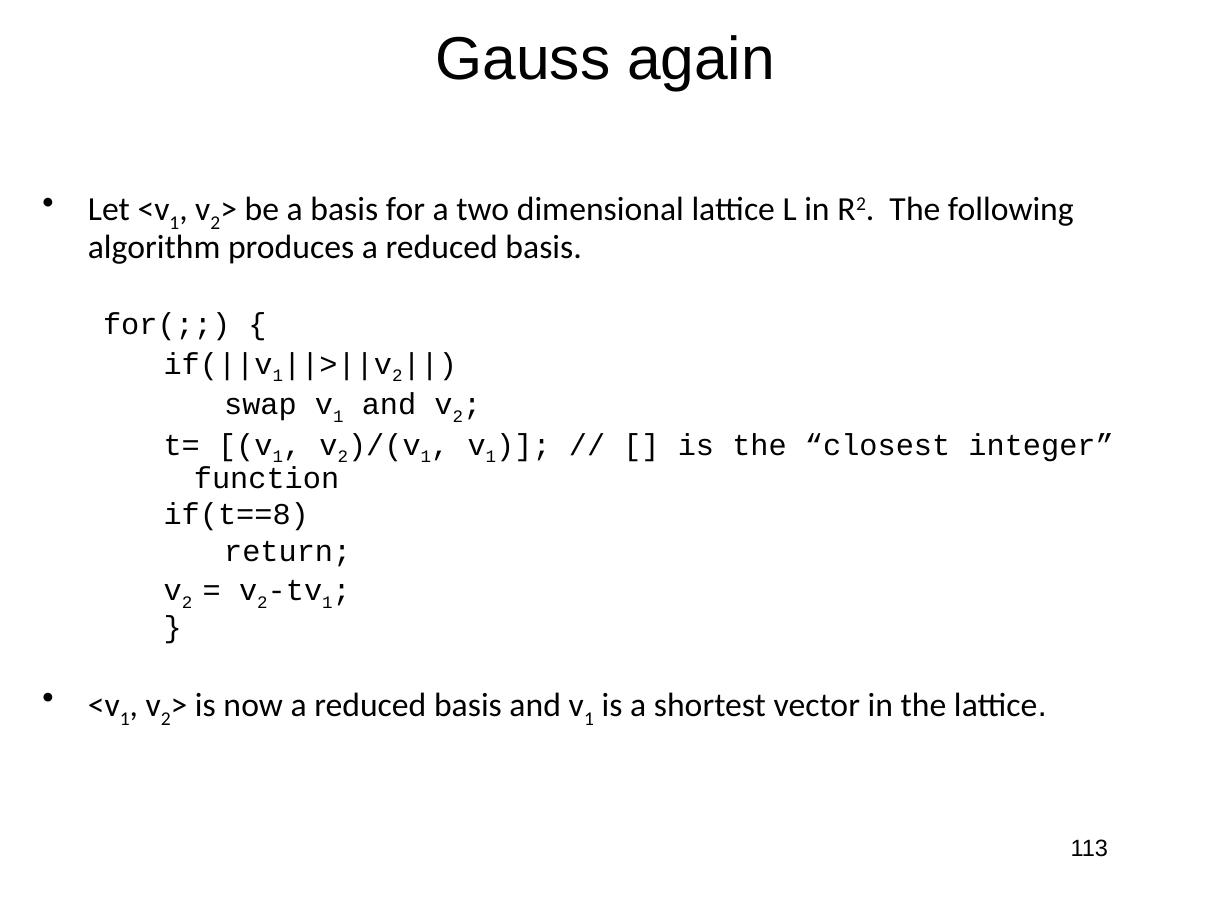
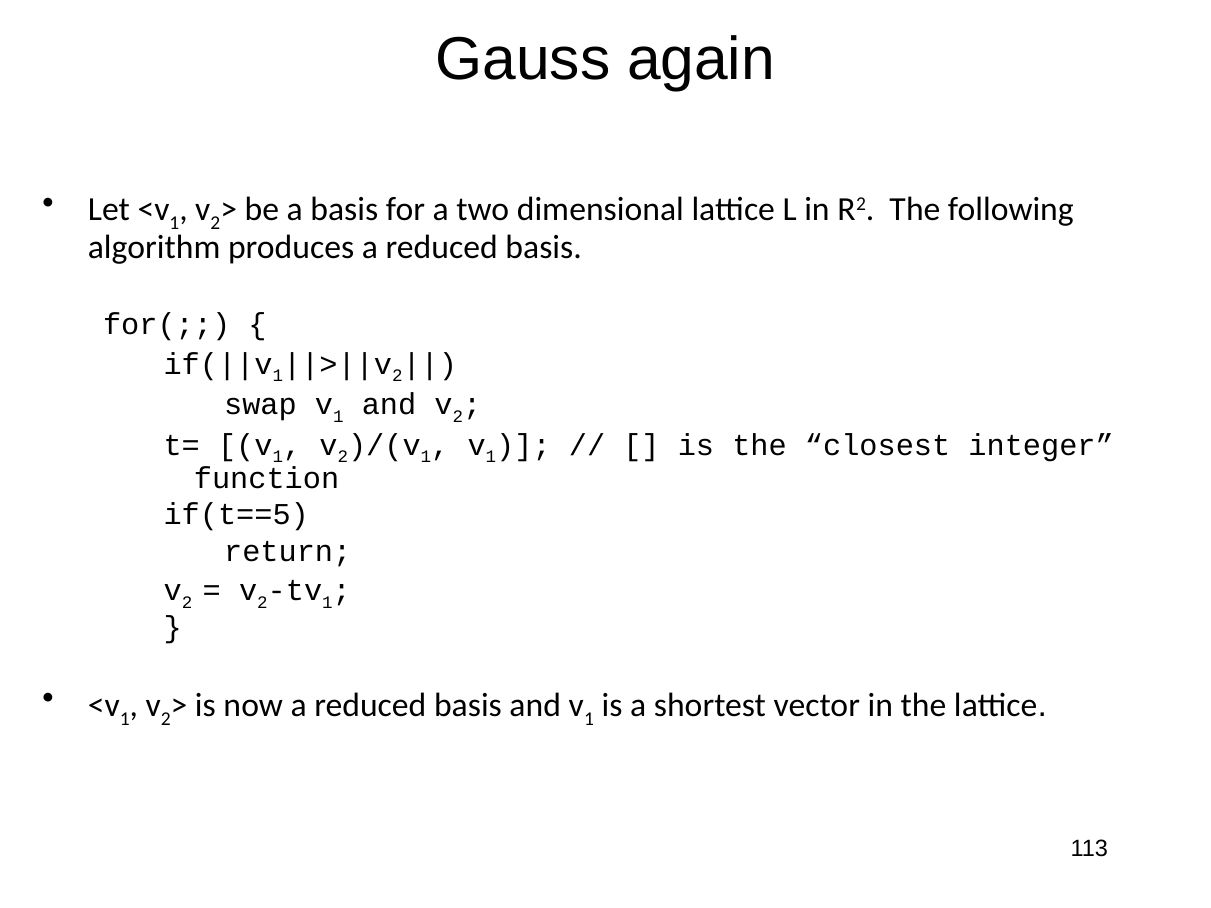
if(t==8: if(t==8 -> if(t==5
